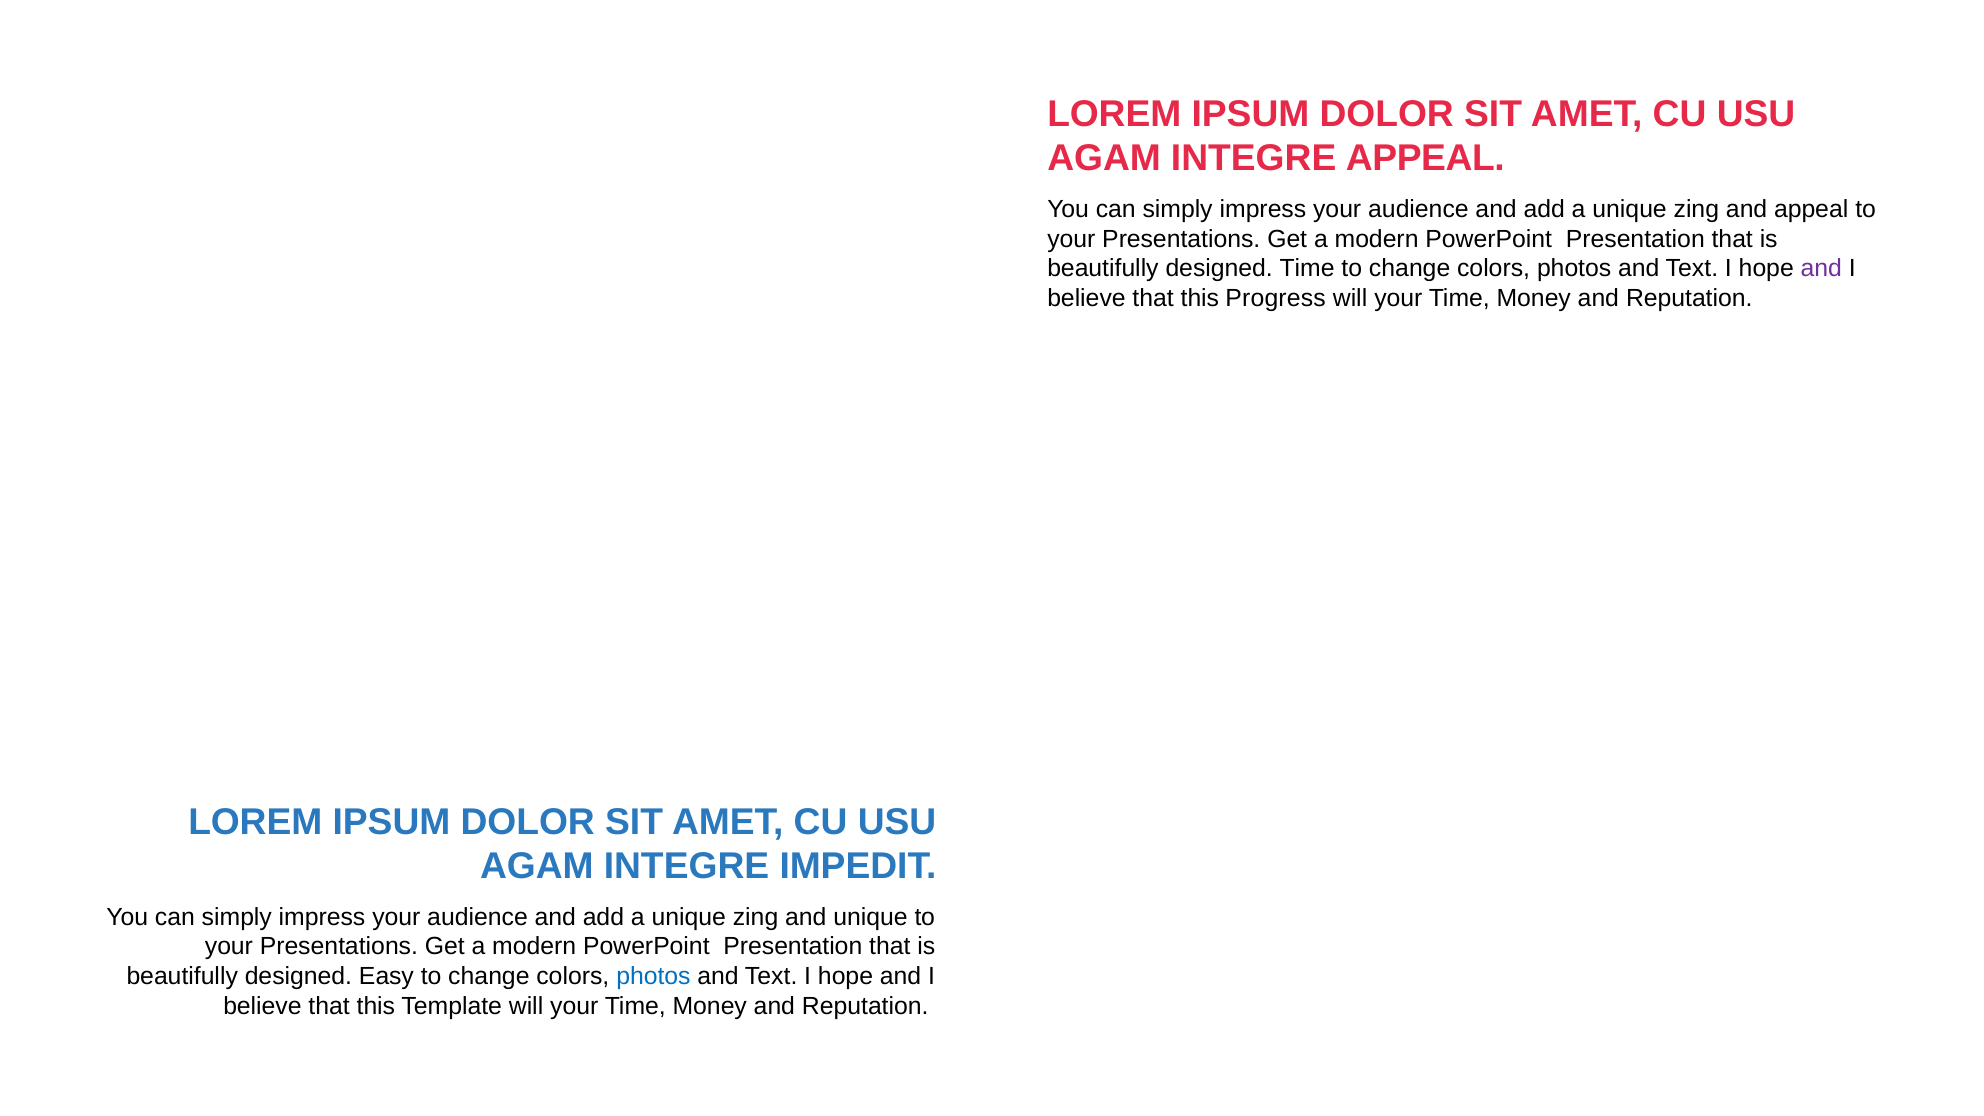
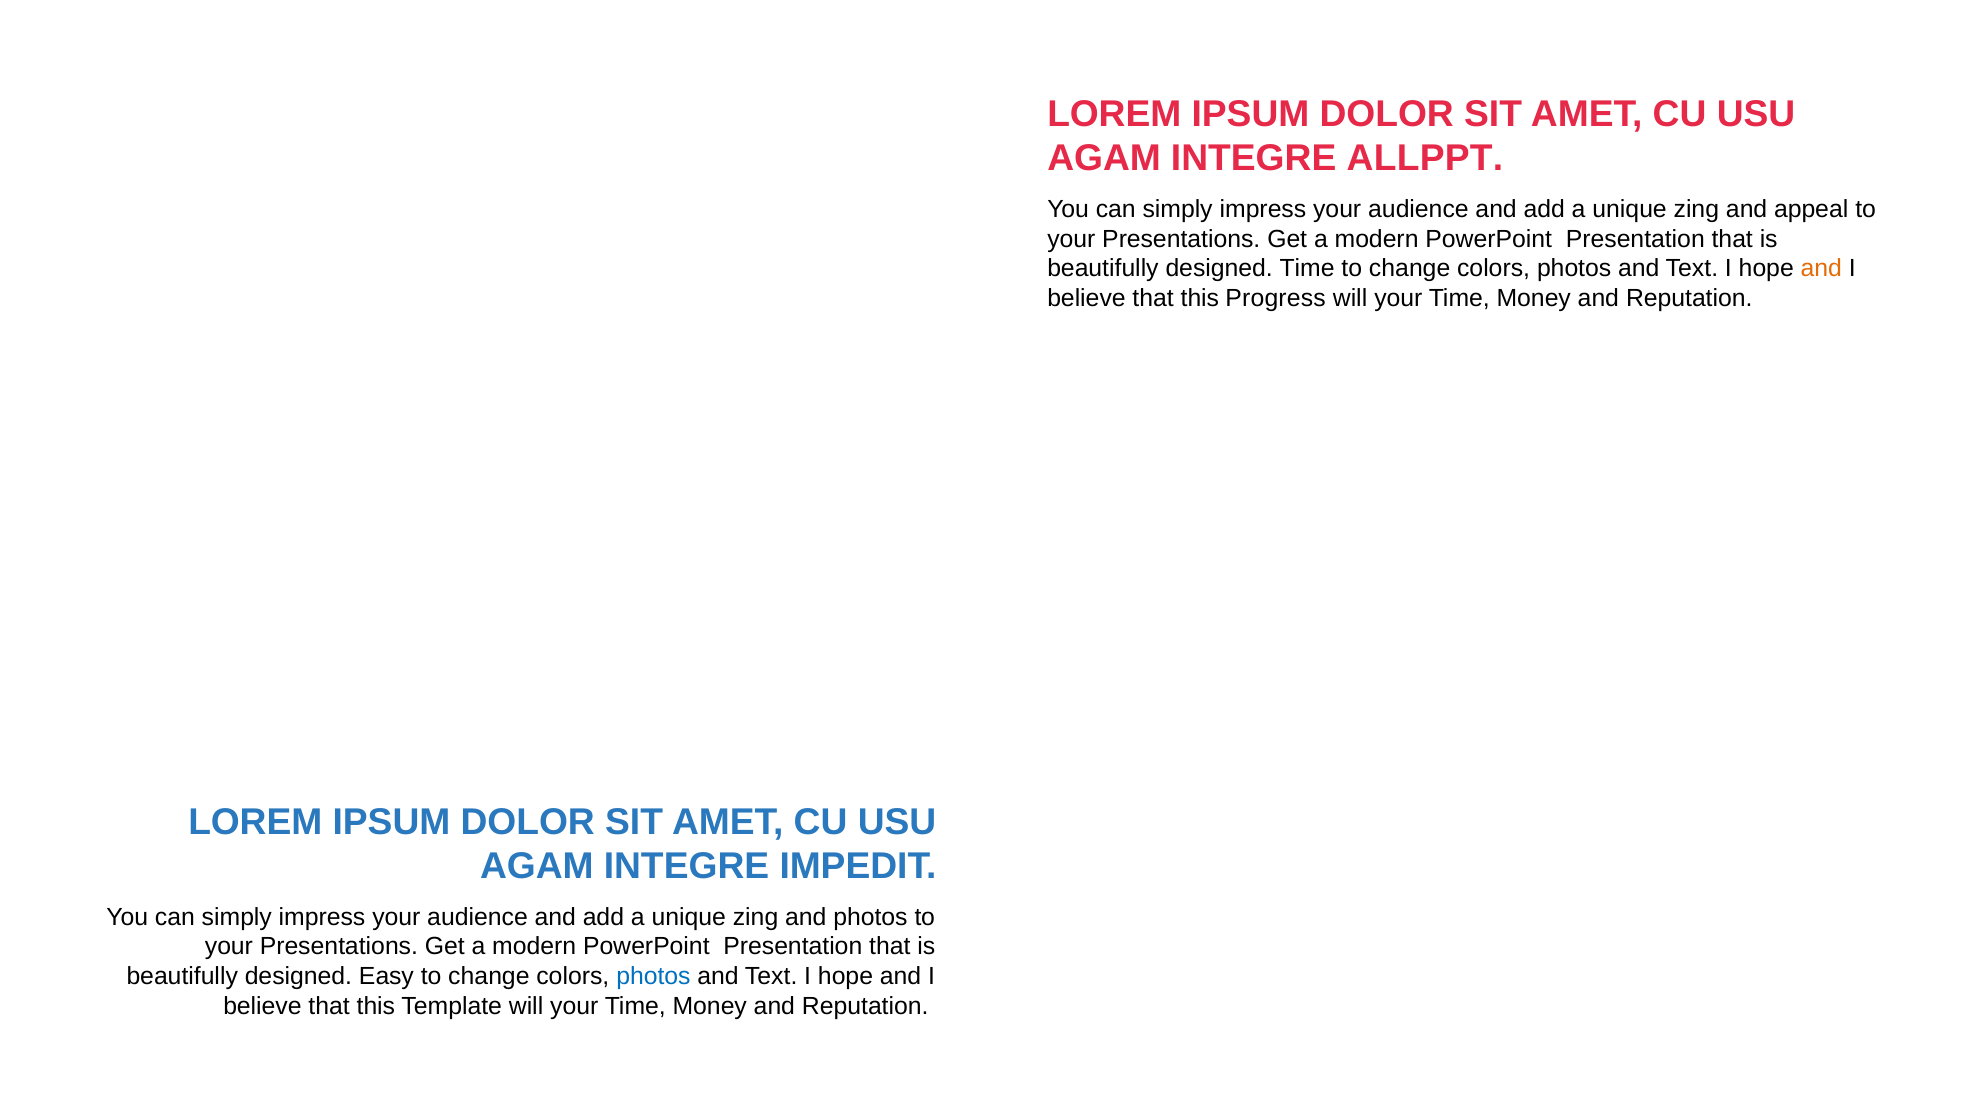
INTEGRE APPEAL: APPEAL -> ALLPPT
and at (1821, 269) colour: purple -> orange
and unique: unique -> photos
